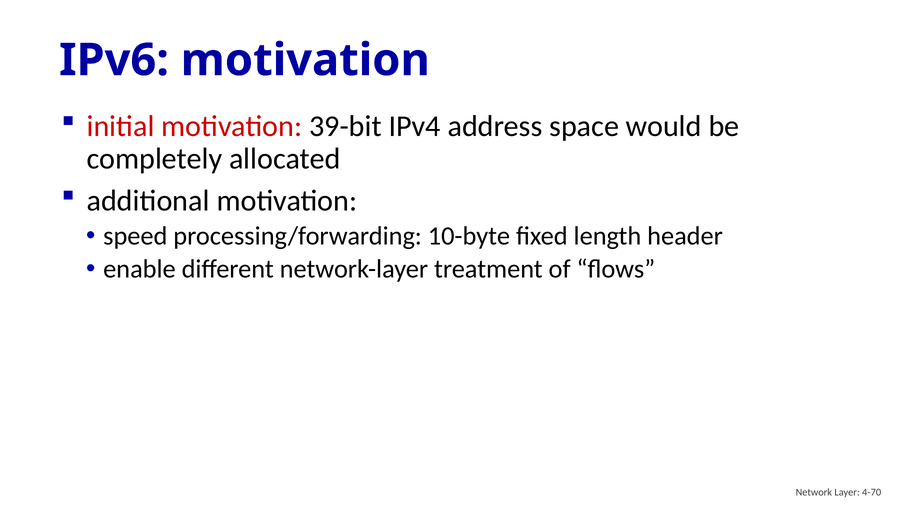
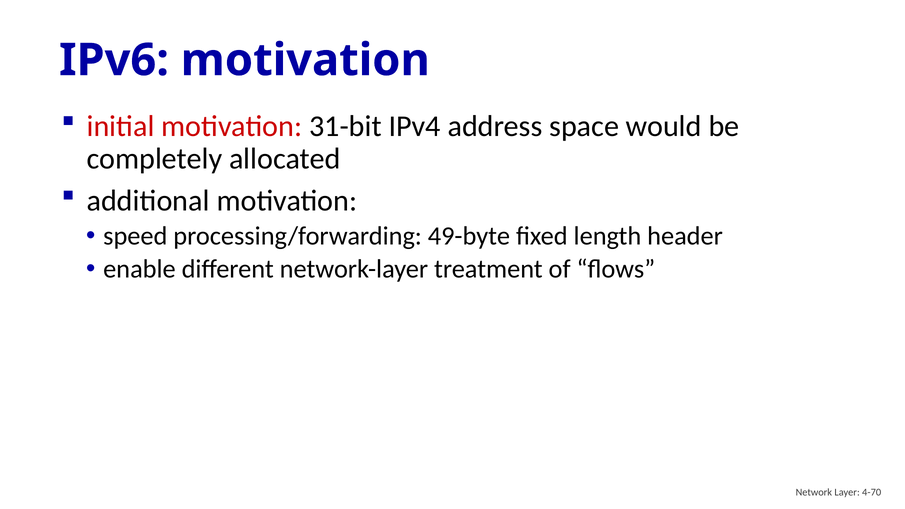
39-bit: 39-bit -> 31-bit
10-byte: 10-byte -> 49-byte
